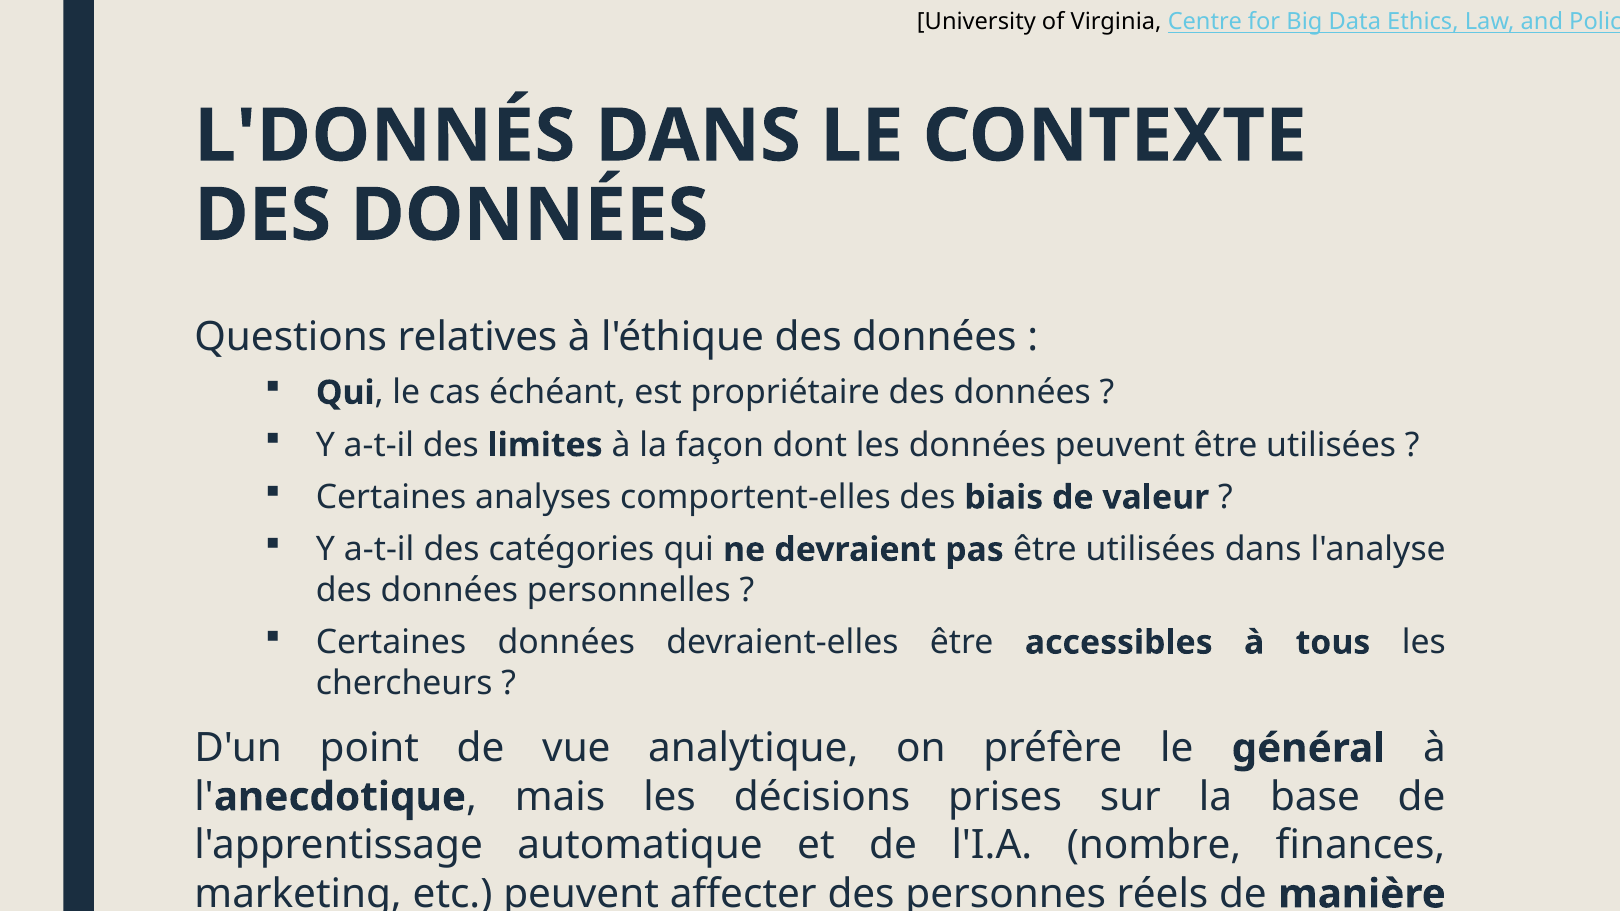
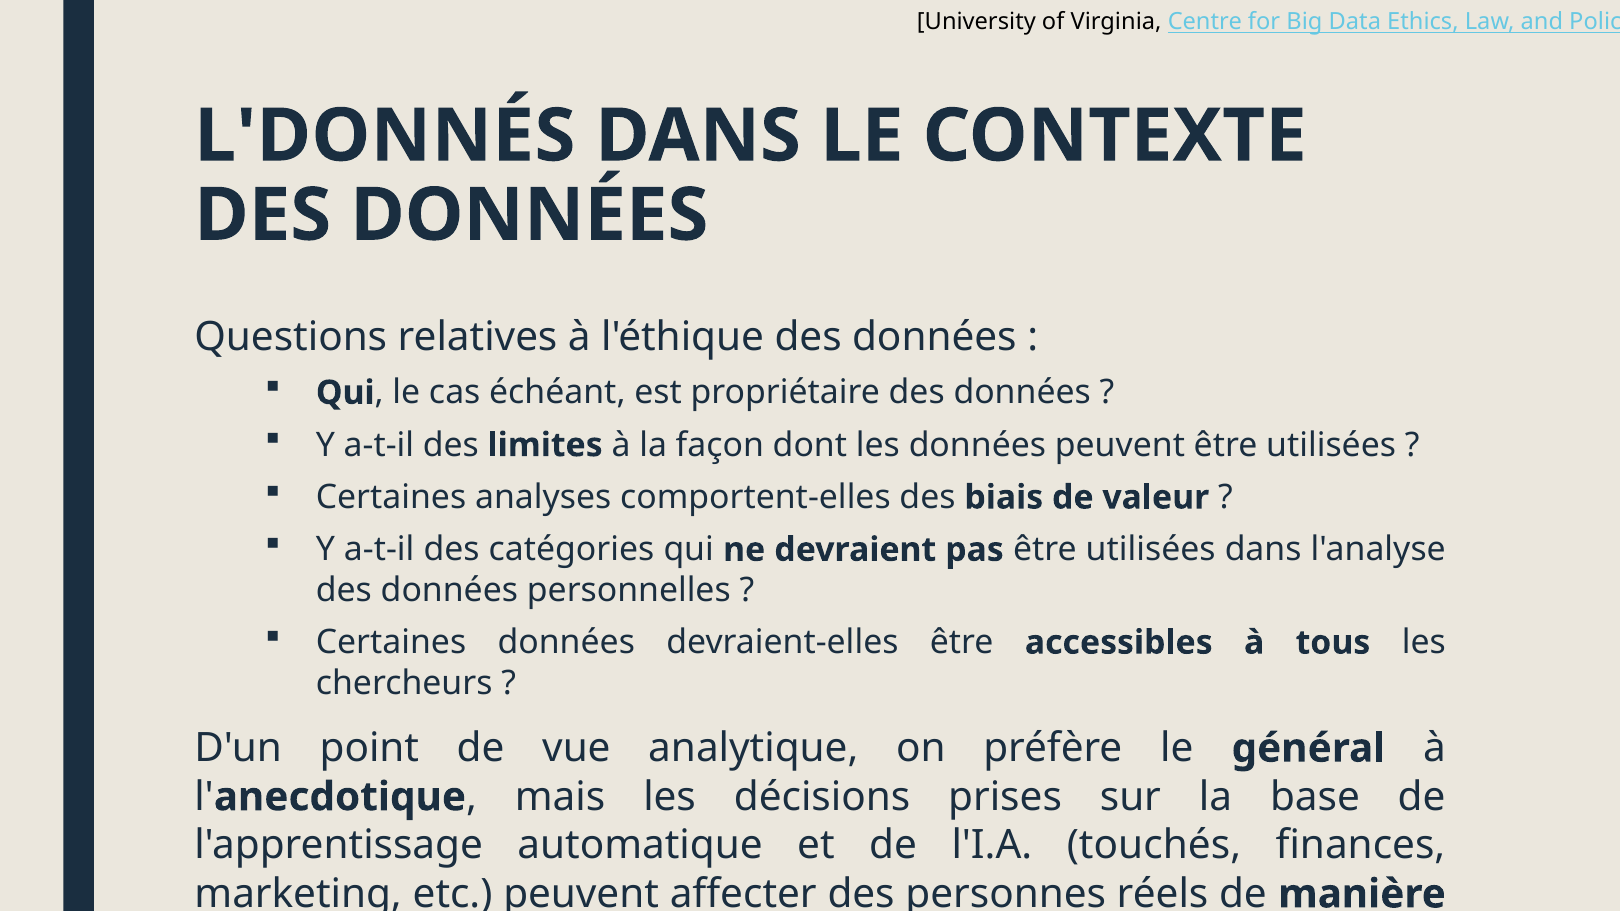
nombre: nombre -> touchés
